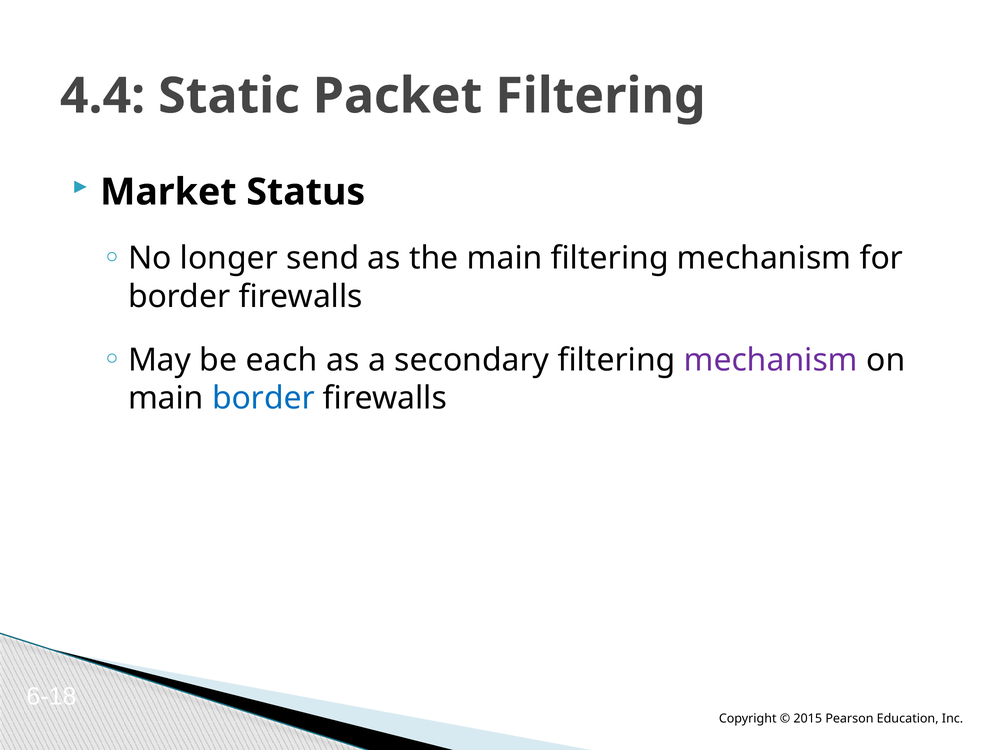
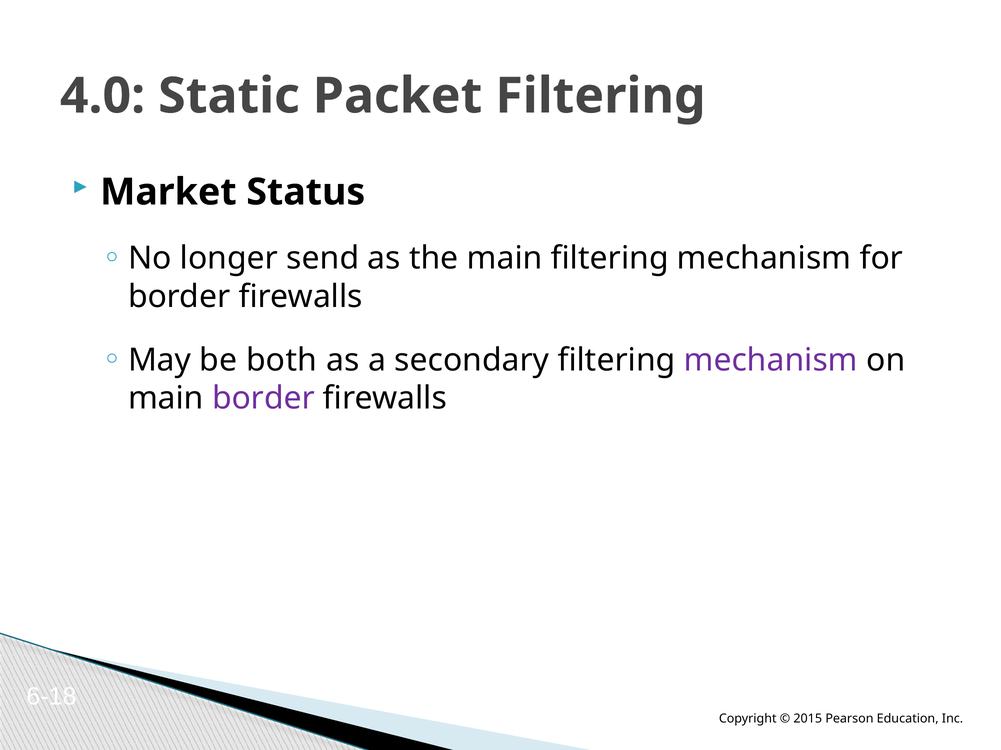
4.4: 4.4 -> 4.0
each: each -> both
border at (263, 399) colour: blue -> purple
